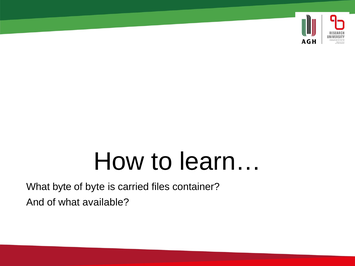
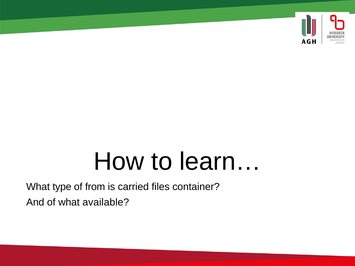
What byte: byte -> type
of byte: byte -> from
